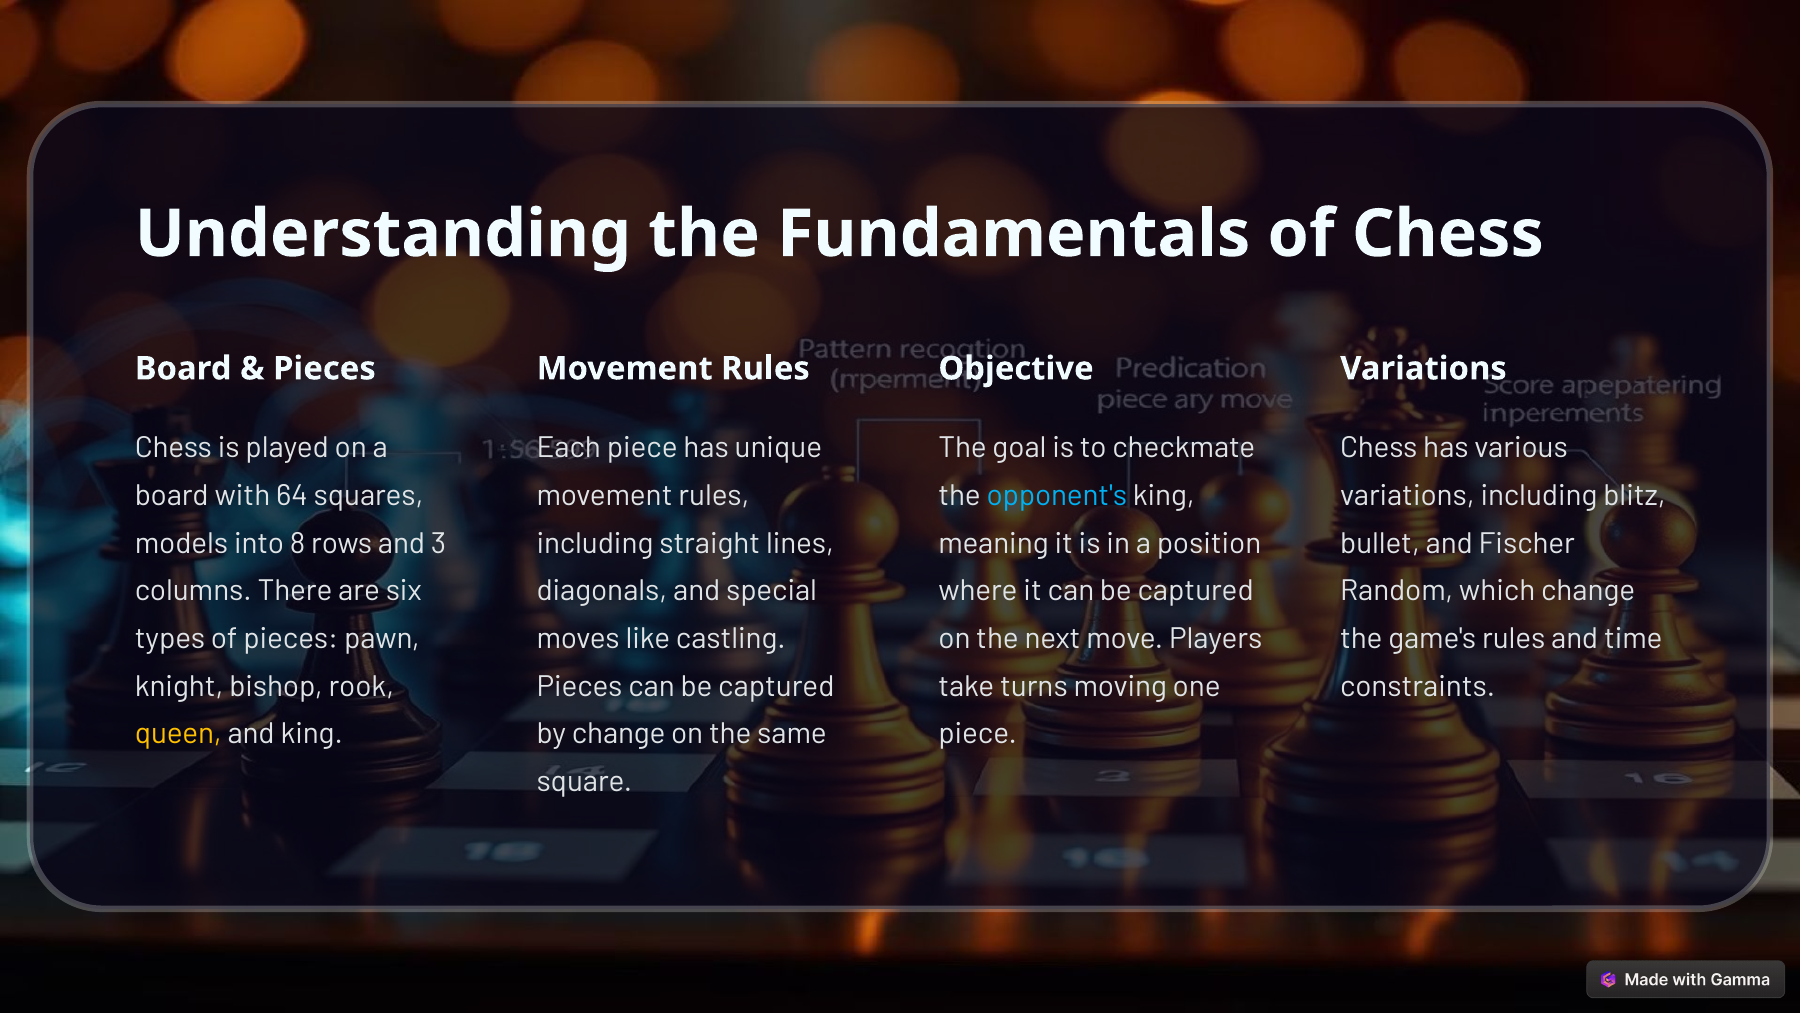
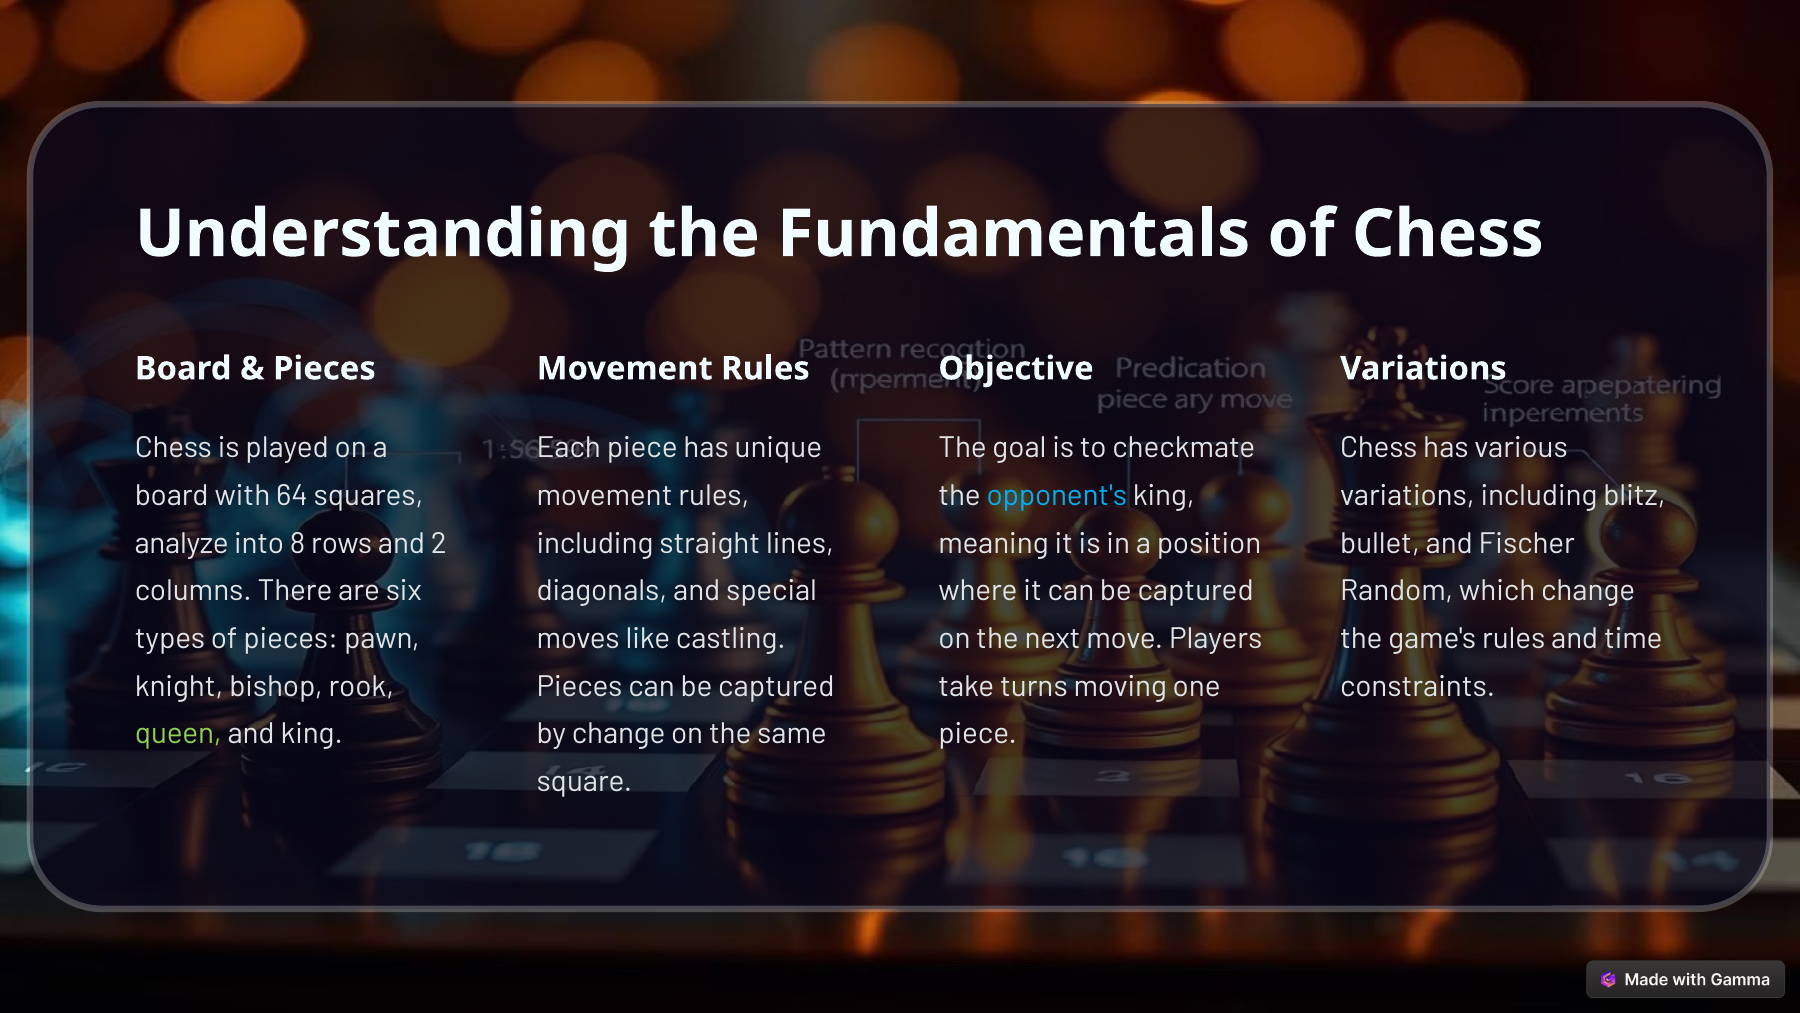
models: models -> analyze
3: 3 -> 2
queen colour: yellow -> light green
